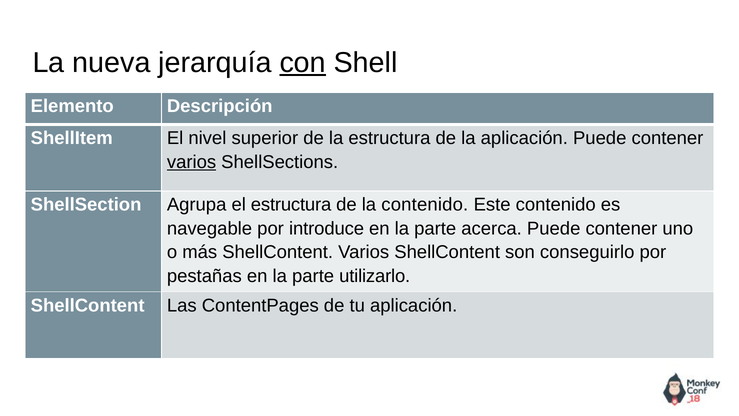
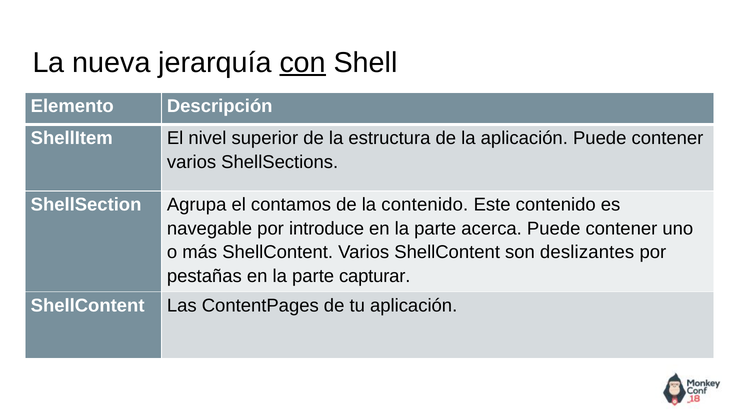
varios at (192, 162) underline: present -> none
el estructura: estructura -> contamos
conseguirlo: conseguirlo -> deslizantes
utilizarlo: utilizarlo -> capturar
